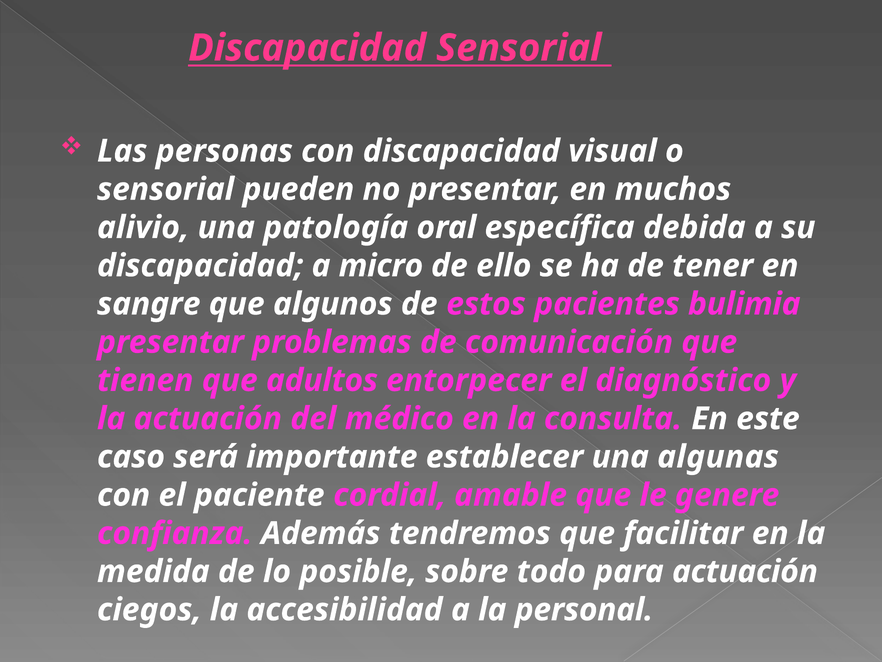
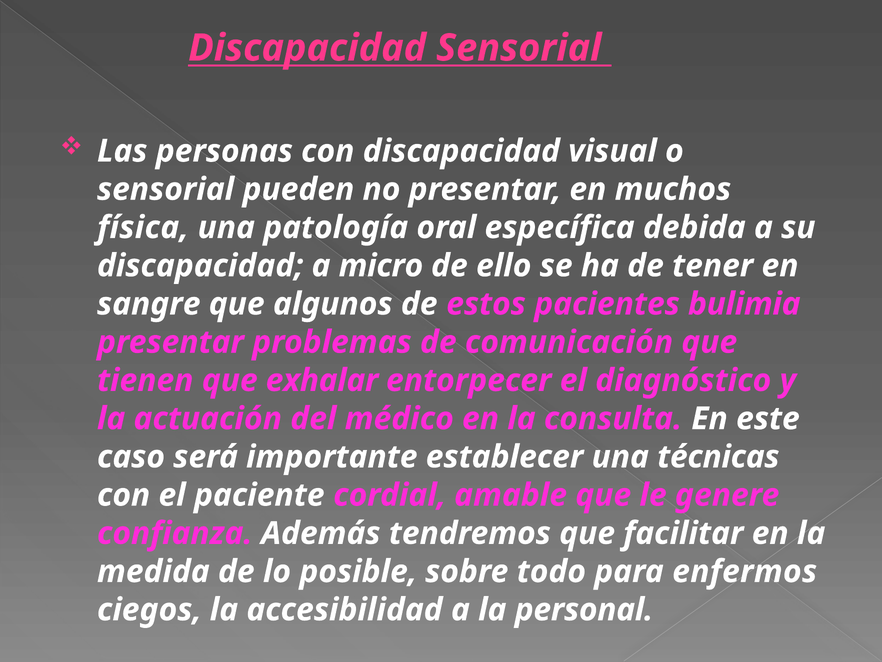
alivio: alivio -> física
adultos: adultos -> exhalar
algunas: algunas -> técnicas
para actuación: actuación -> enfermos
